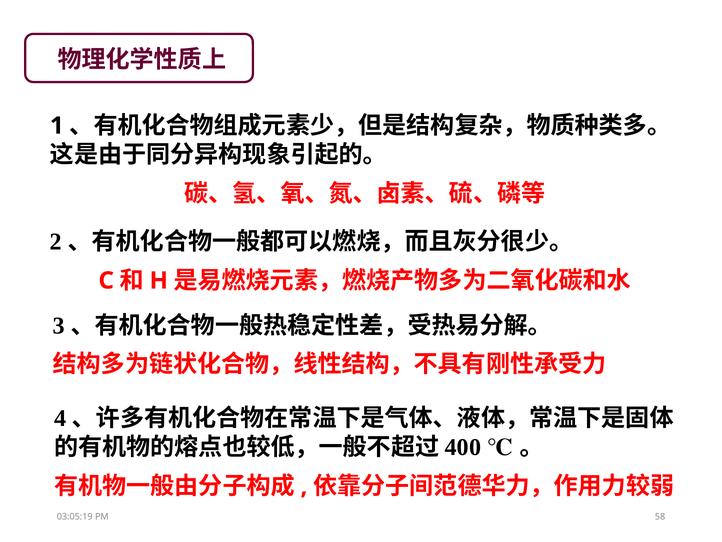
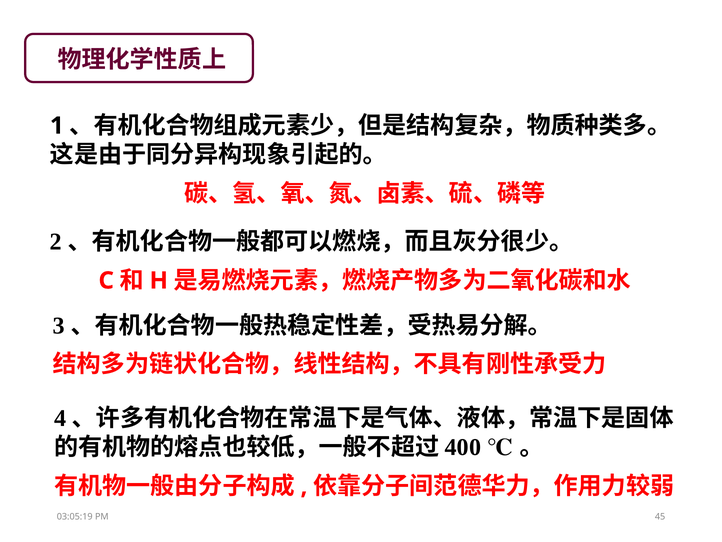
58: 58 -> 45
